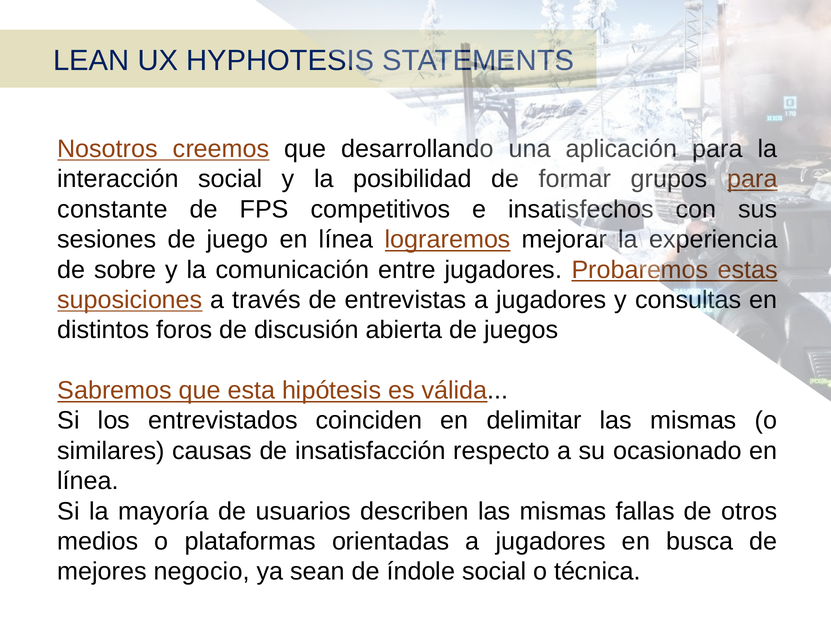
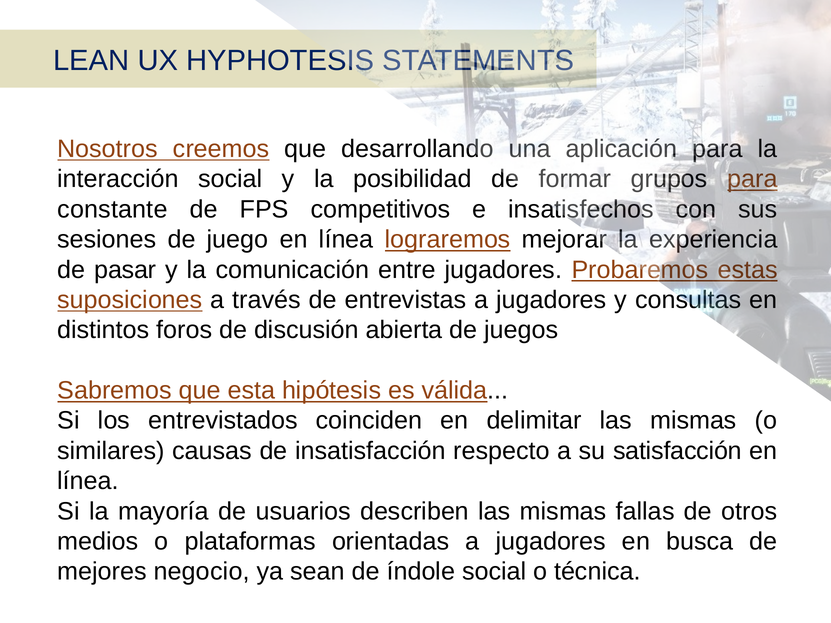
sobre: sobre -> pasar
ocasionado: ocasionado -> satisfacción
